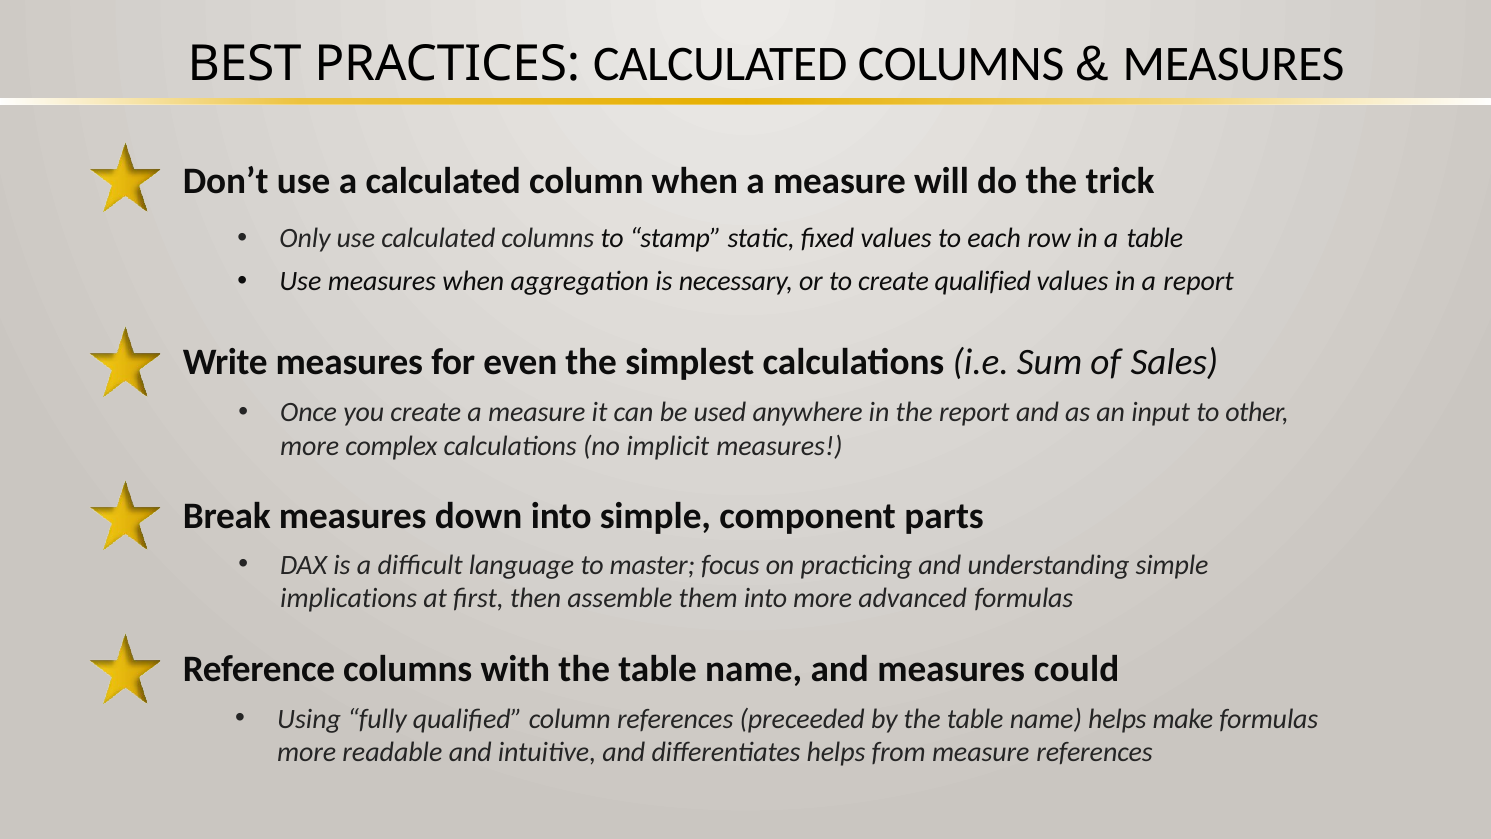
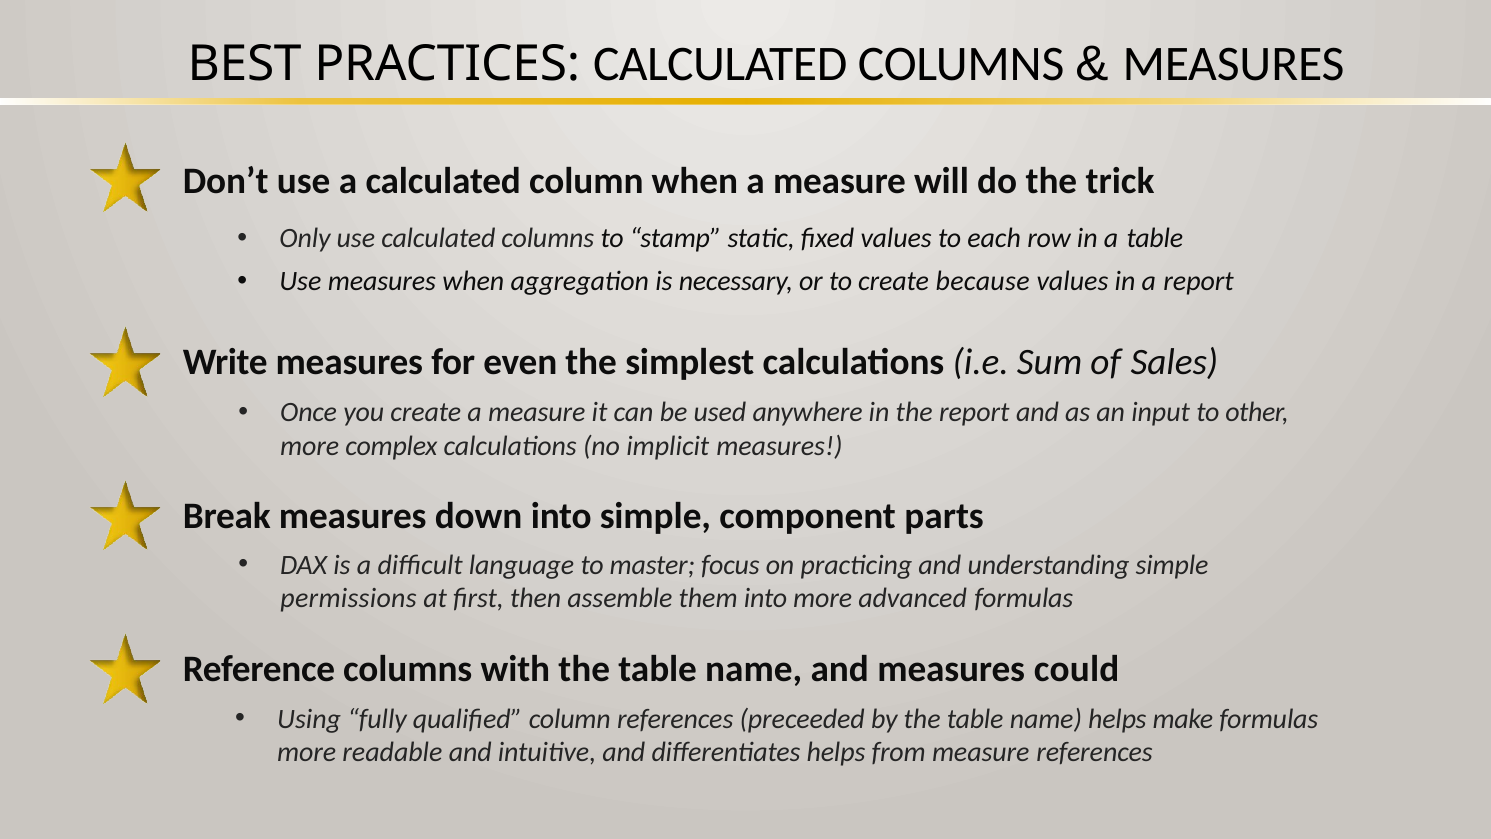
create qualified: qualified -> because
implications: implications -> permissions
